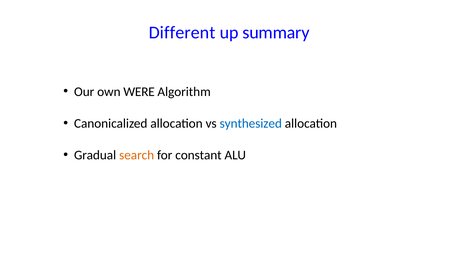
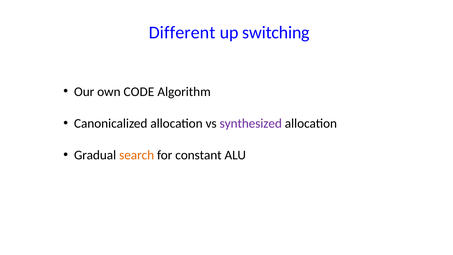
summary: summary -> switching
WERE: WERE -> CODE
synthesized colour: blue -> purple
